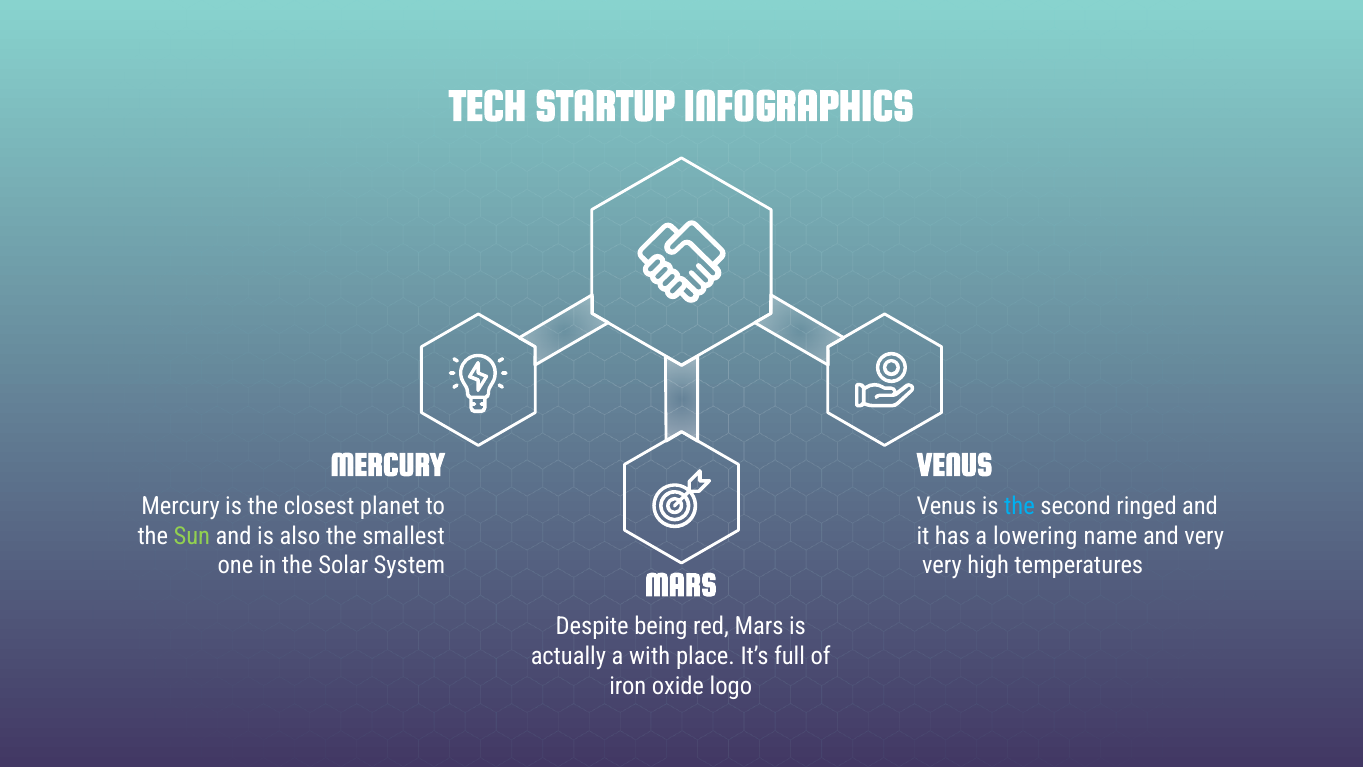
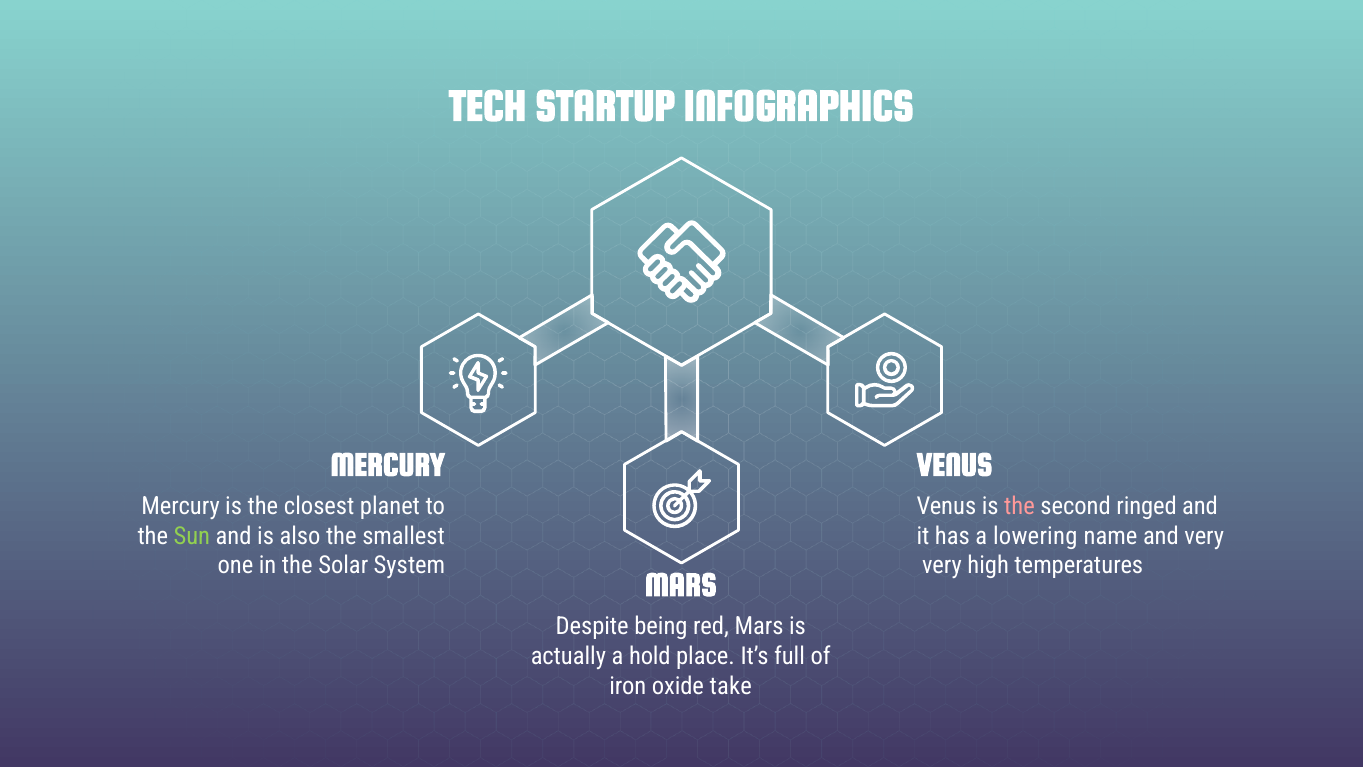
the at (1020, 506) colour: light blue -> pink
with: with -> hold
logo: logo -> take
